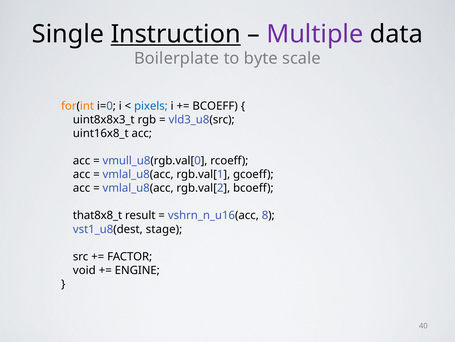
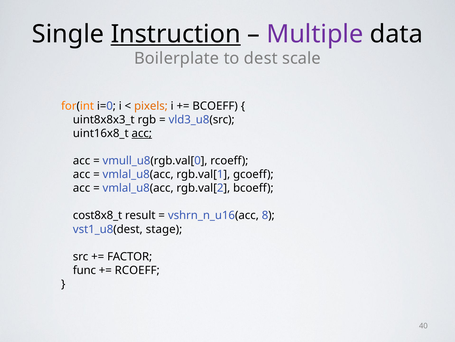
byte: byte -> dest
pixels colour: blue -> orange
acc at (142, 133) underline: none -> present
that8x8_t: that8x8_t -> cost8x8_t
void: void -> func
ENGINE at (137, 270): ENGINE -> RCOEFF
